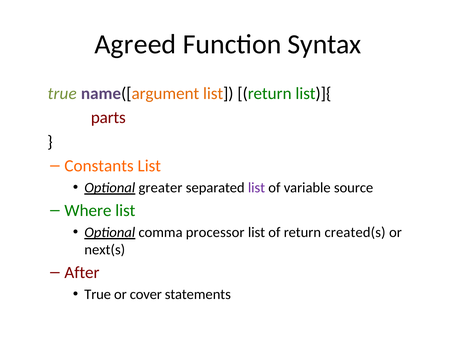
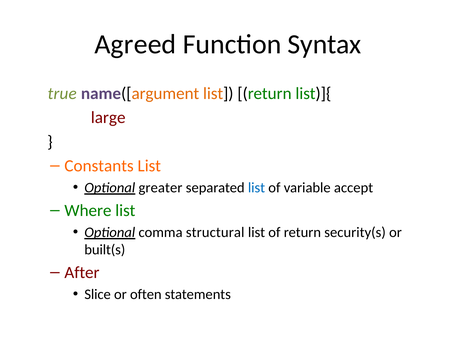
parts: parts -> large
list at (257, 188) colour: purple -> blue
source: source -> accept
processor: processor -> structural
created(s: created(s -> security(s
next(s: next(s -> built(s
True at (98, 294): True -> Slice
cover: cover -> often
